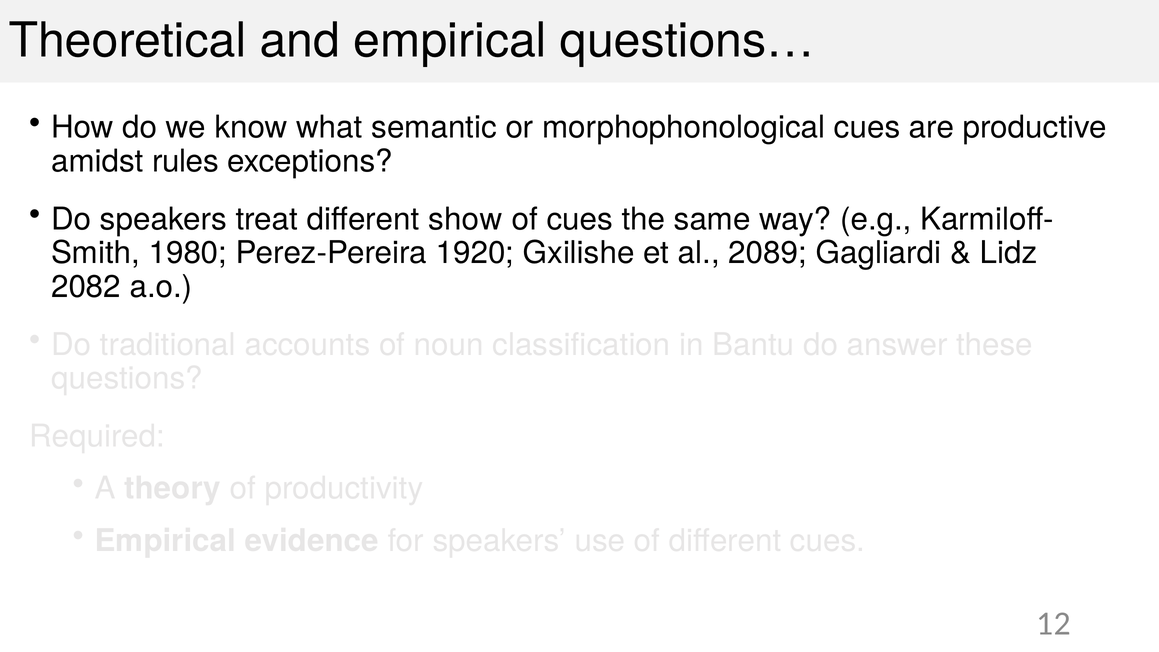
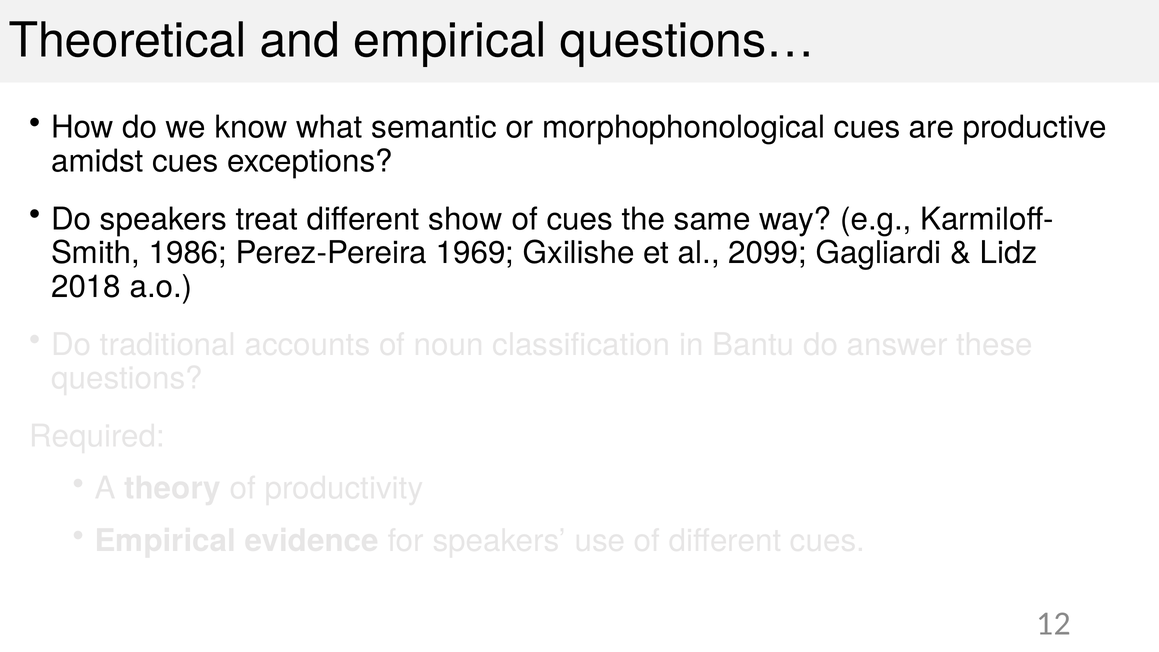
amidst rules: rules -> cues
1980: 1980 -> 1986
1920: 1920 -> 1969
2089: 2089 -> 2099
2082: 2082 -> 2018
